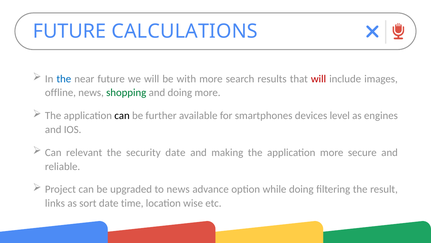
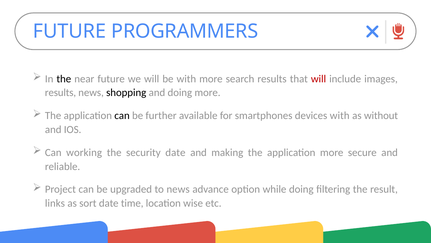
CALCULATIONS: CALCULATIONS -> PROGRAMMERS
the at (64, 79) colour: blue -> black
offline at (60, 93): offline -> results
shopping colour: green -> black
devices level: level -> with
engines: engines -> without
relevant: relevant -> working
